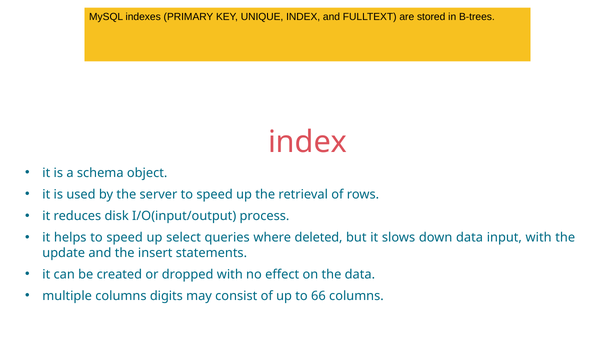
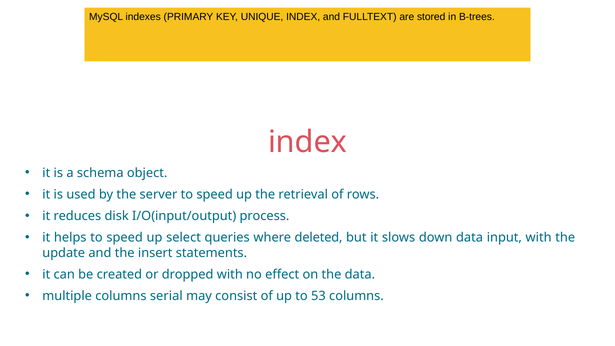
digits: digits -> serial
66: 66 -> 53
